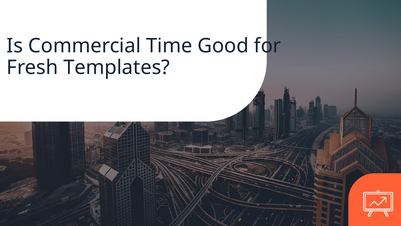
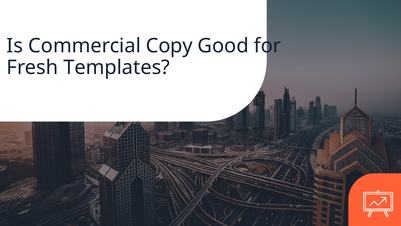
Time: Time -> Copy
